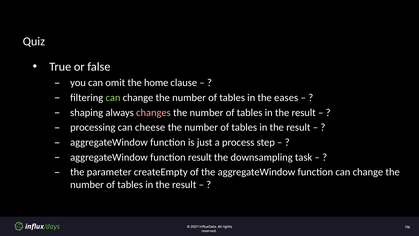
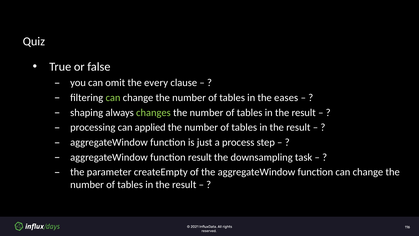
home: home -> every
changes colour: pink -> light green
cheese: cheese -> applied
